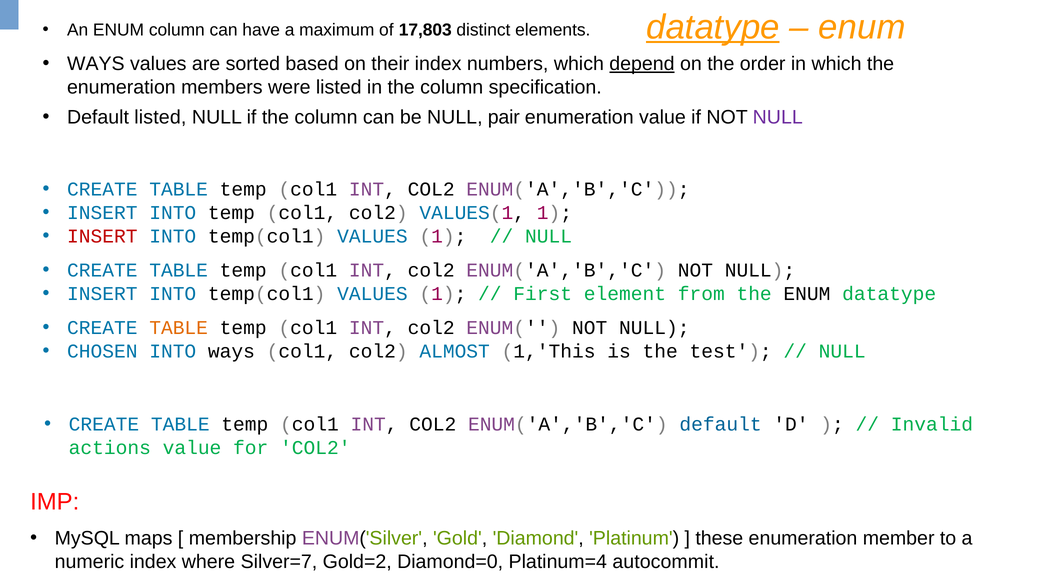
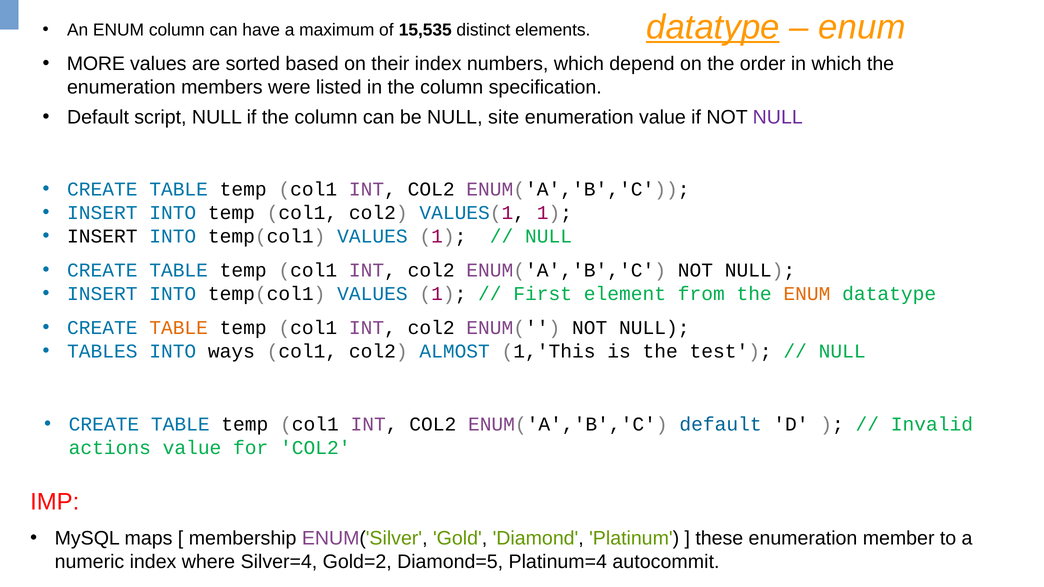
17,803: 17,803 -> 15,535
WAYS at (96, 64): WAYS -> MORE
depend underline: present -> none
Default listed: listed -> script
pair: pair -> site
INSERT at (102, 237) colour: red -> black
ENUM at (807, 294) colour: black -> orange
CHOSEN: CHOSEN -> TABLES
Silver=7: Silver=7 -> Silver=4
Diamond=0: Diamond=0 -> Diamond=5
